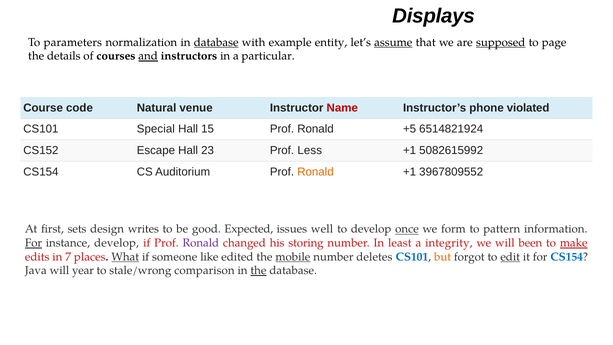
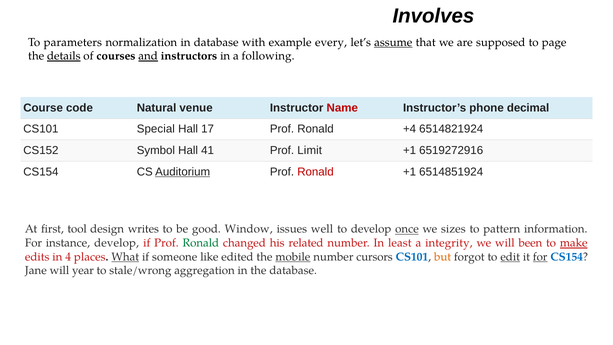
Displays: Displays -> Involves
database at (216, 42) underline: present -> none
entity: entity -> every
supposed underline: present -> none
details underline: none -> present
particular: particular -> following
violated: violated -> decimal
15: 15 -> 17
+5: +5 -> +4
Escape: Escape -> Symbol
23: 23 -> 41
Less: Less -> Limit
5082615992: 5082615992 -> 6519272916
Auditorium underline: none -> present
Ronald at (315, 172) colour: orange -> red
3967809552: 3967809552 -> 6514851924
sets: sets -> tool
Expected: Expected -> Window
form: form -> sizes
For at (33, 243) underline: present -> none
Ronald at (201, 243) colour: purple -> green
storing: storing -> related
7: 7 -> 4
deletes: deletes -> cursors
for at (540, 257) underline: none -> present
Java: Java -> Jane
comparison: comparison -> aggregation
the at (258, 270) underline: present -> none
